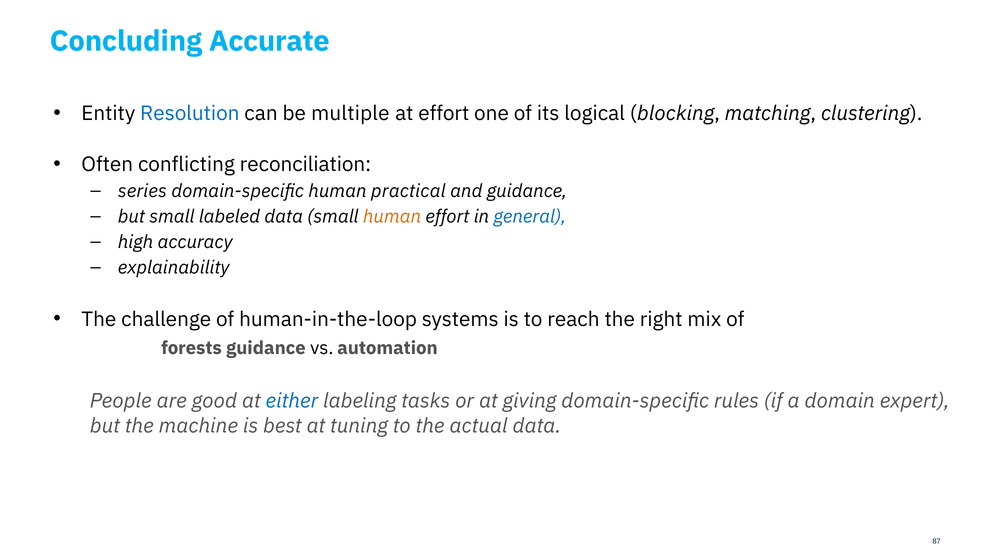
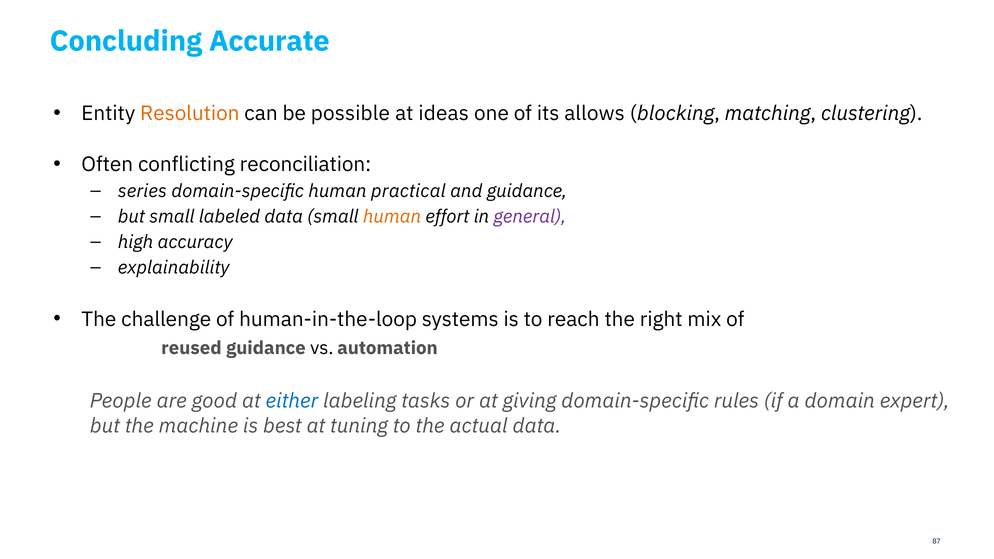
Resolution colour: blue -> orange
multiple: multiple -> possible
at effort: effort -> ideas
logical: logical -> allows
general colour: blue -> purple
forests: forests -> reused
